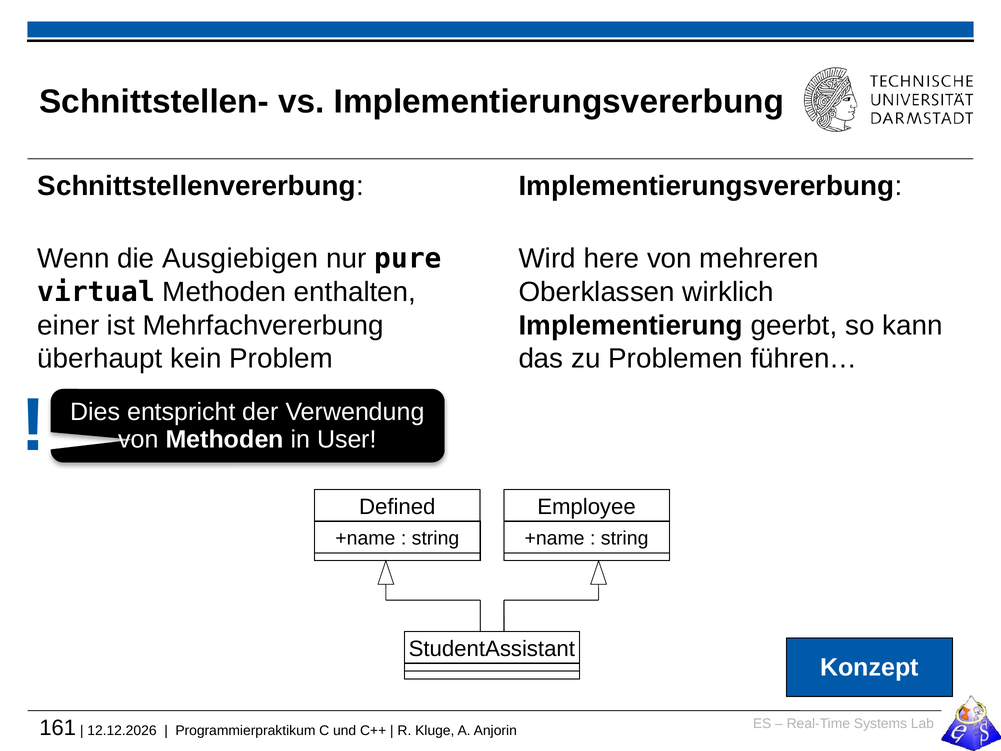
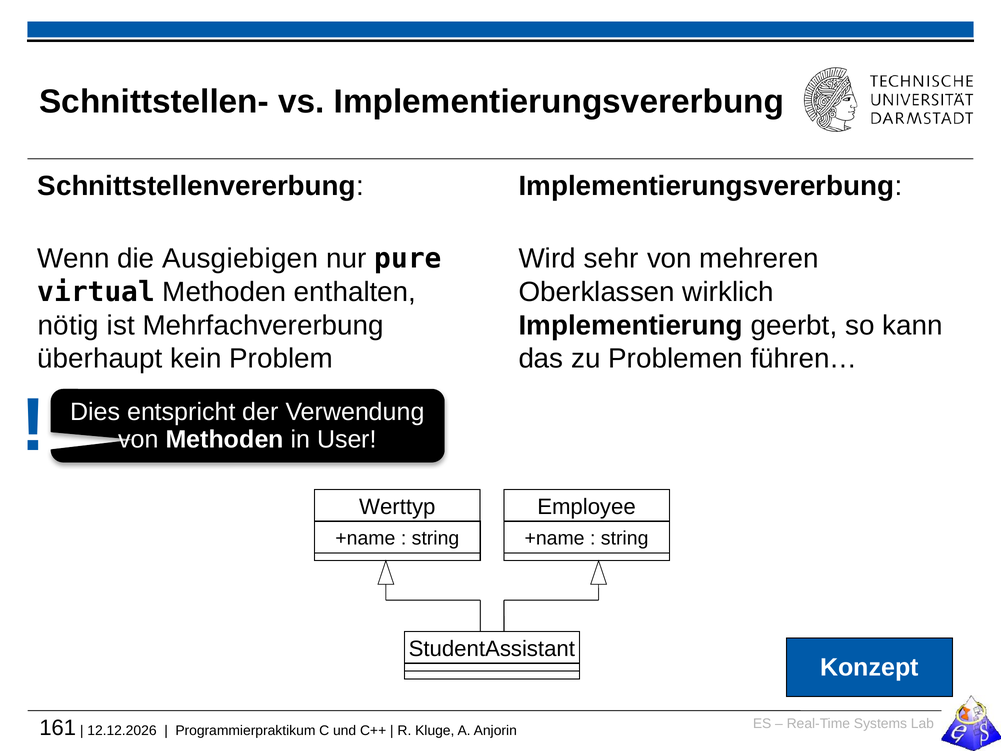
here: here -> sehr
einer: einer -> nötig
Defined: Defined -> Werttyp
